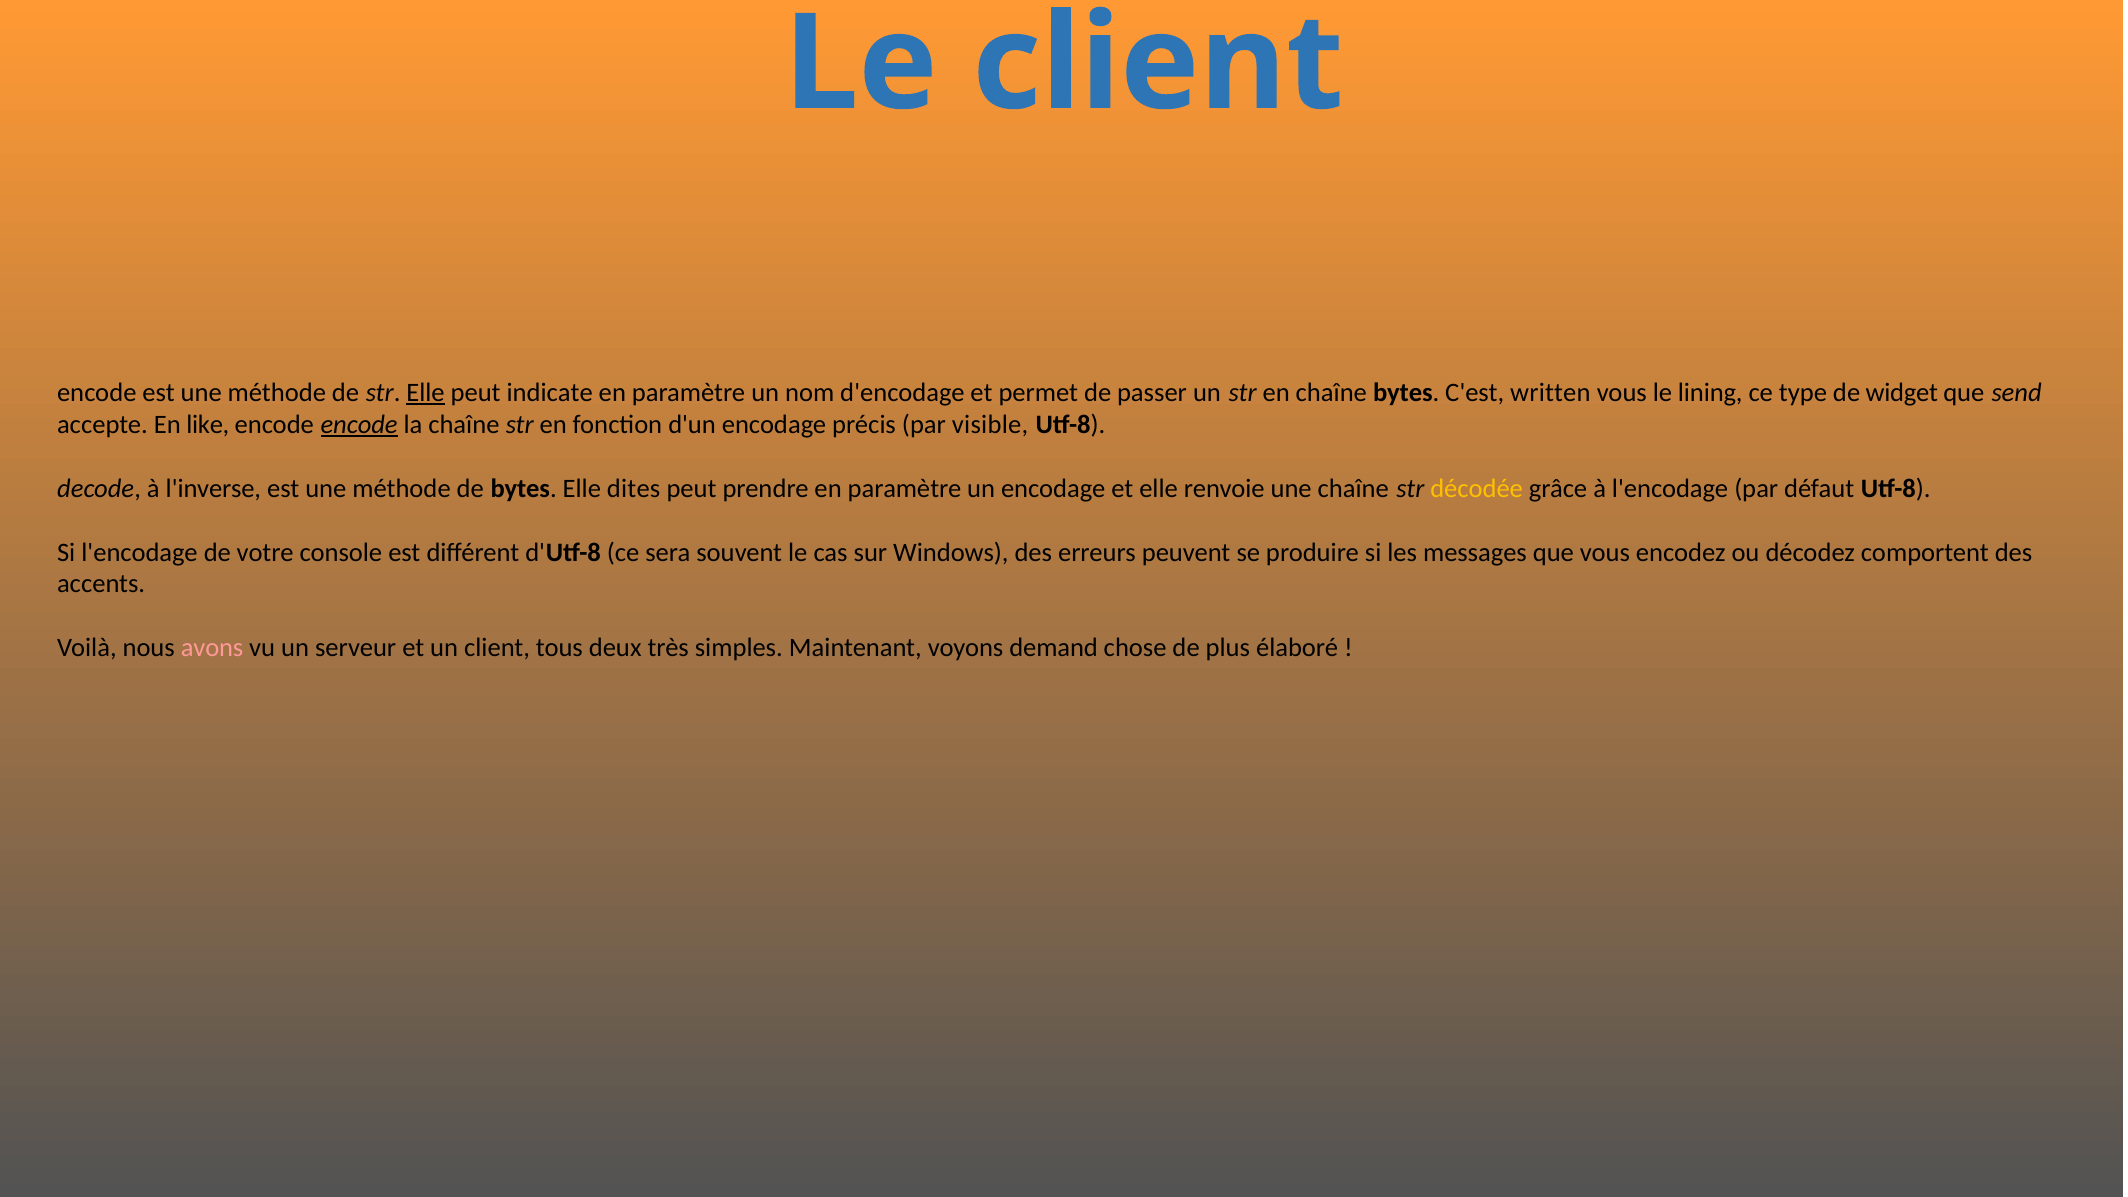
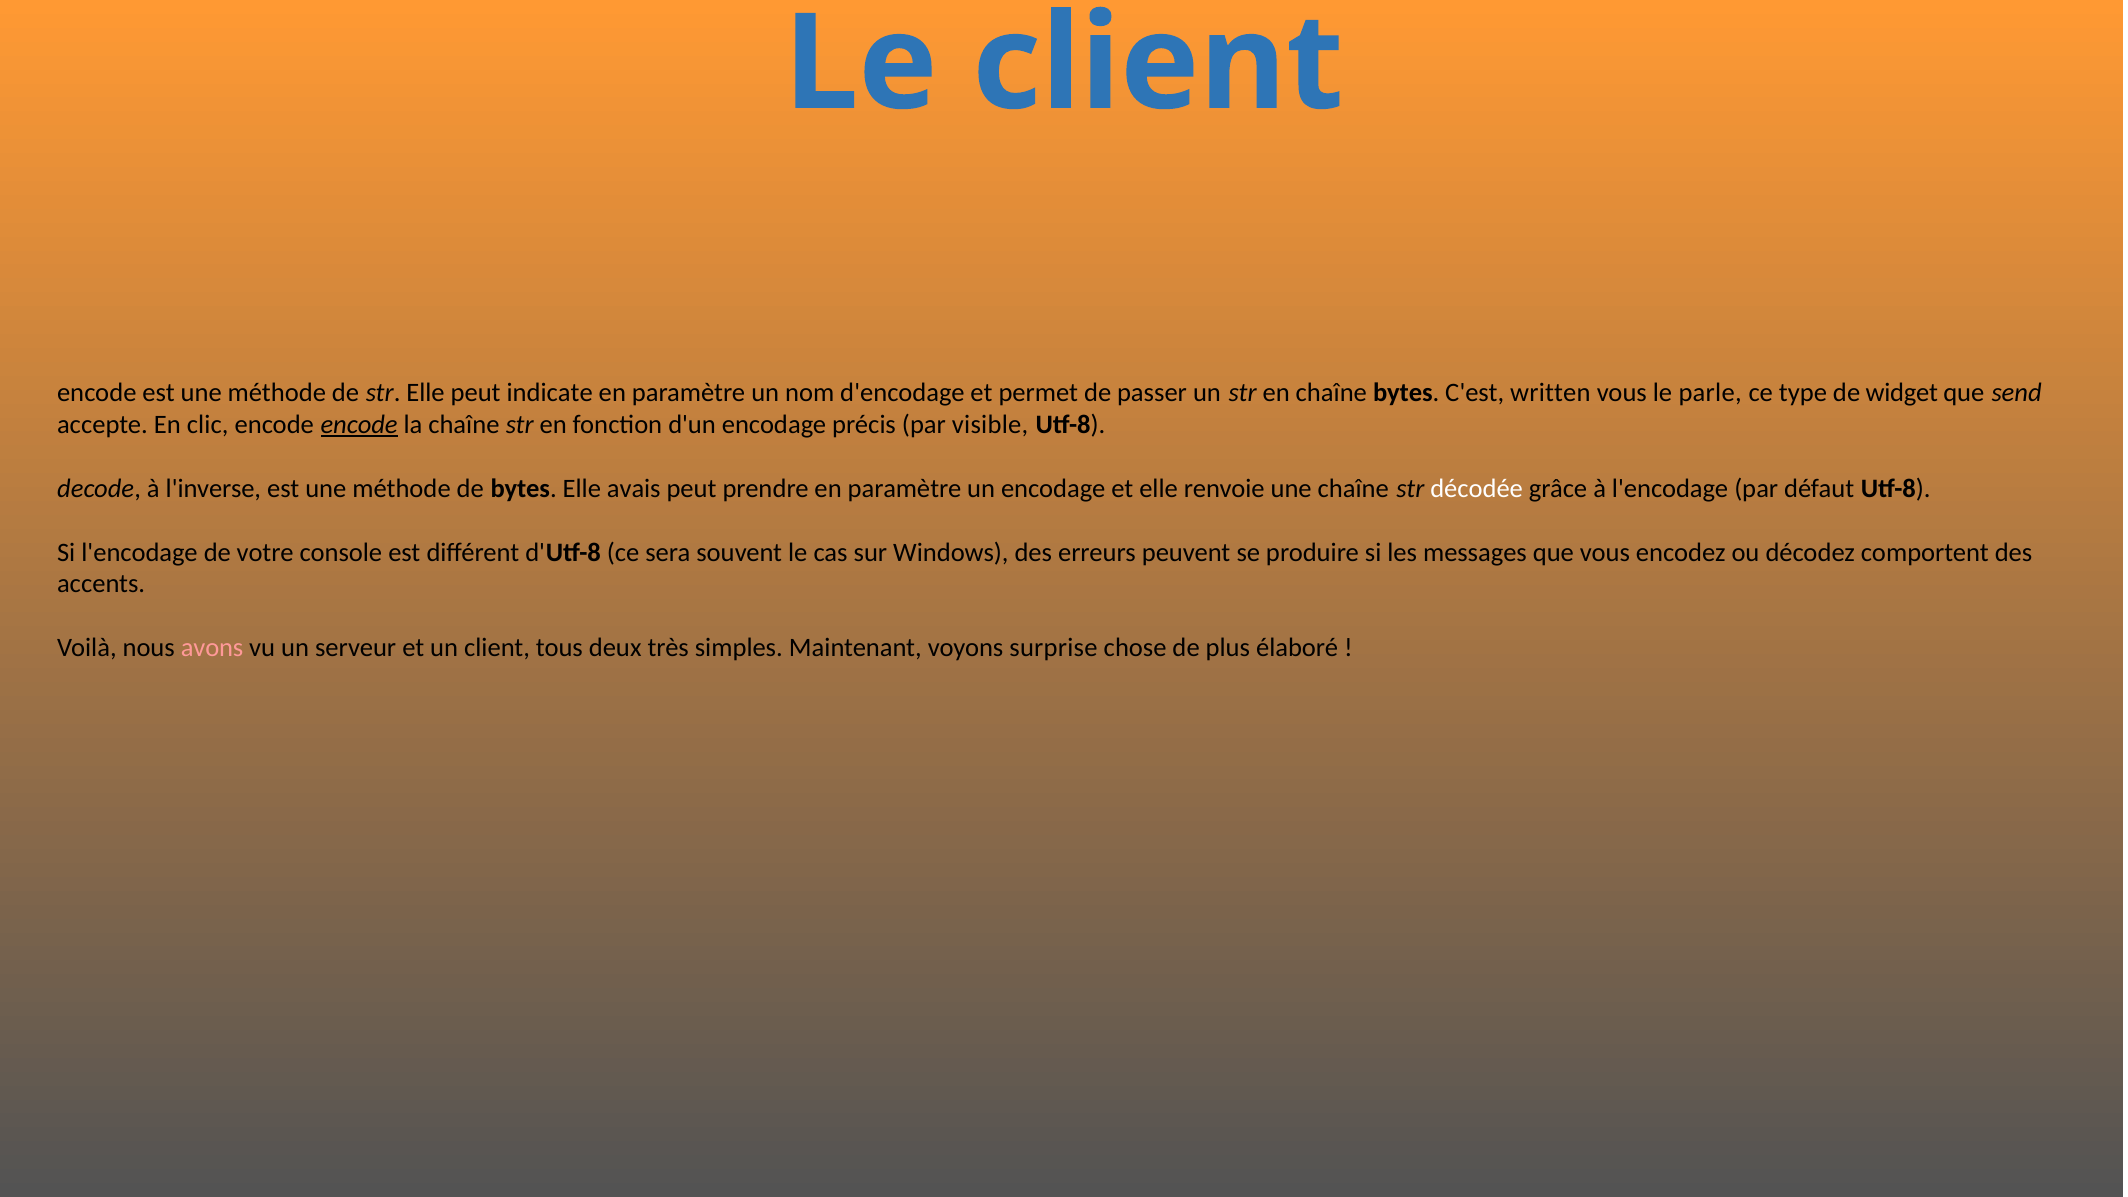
Elle at (425, 393) underline: present -> none
lining: lining -> parle
like: like -> clic
dites: dites -> avais
décodée colour: yellow -> white
demand: demand -> surprise
